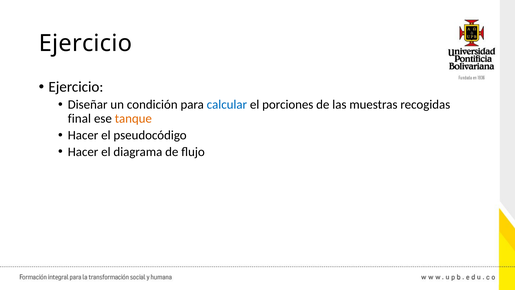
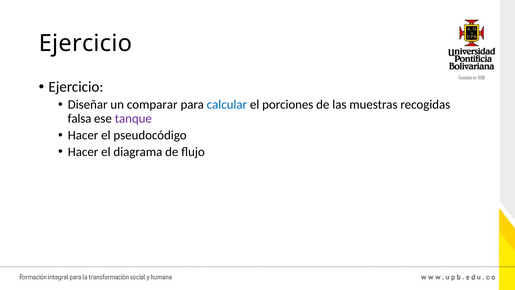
condición: condición -> comparar
final: final -> falsa
tanque colour: orange -> purple
